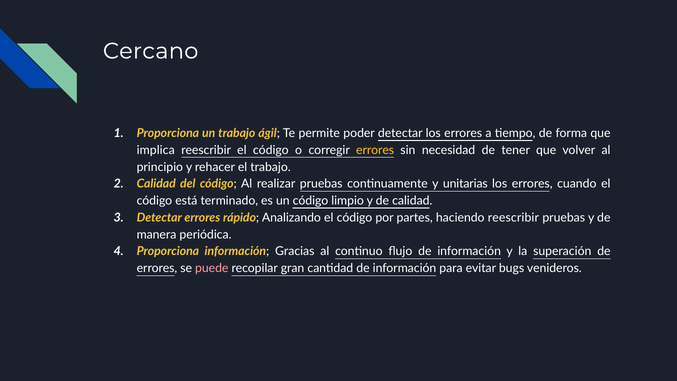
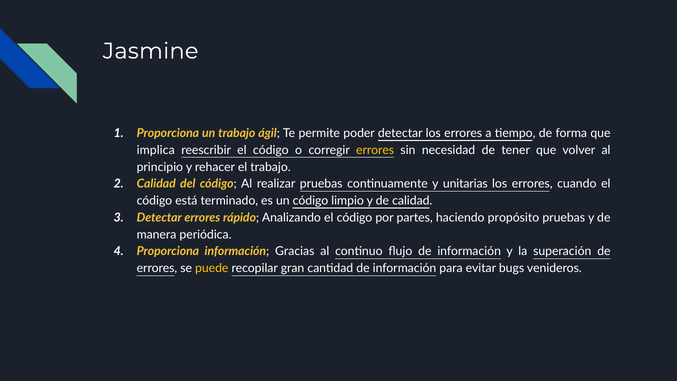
Cercano: Cercano -> Jasmine
haciendo reescribir: reescribir -> propósito
puede colour: pink -> yellow
